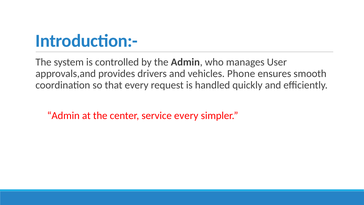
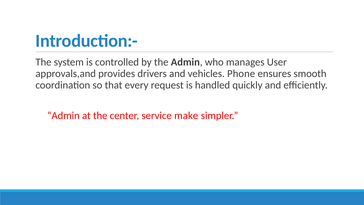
service every: every -> make
